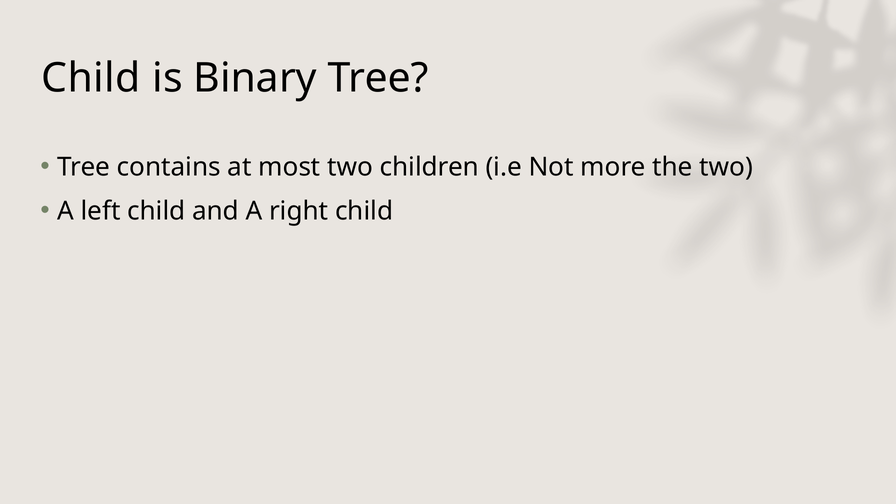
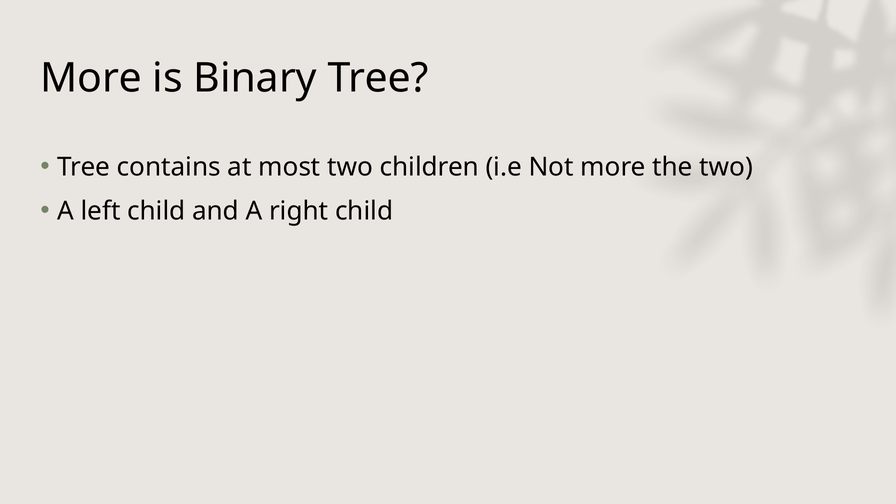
Child at (91, 78): Child -> More
